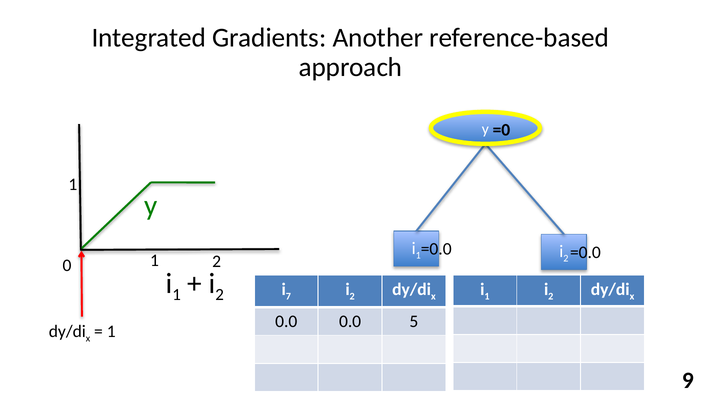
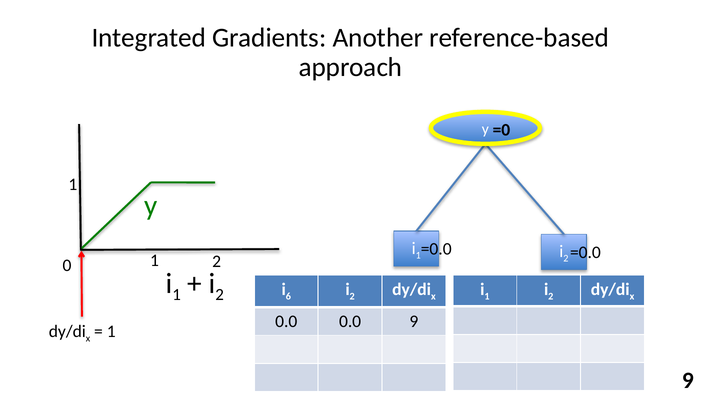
7: 7 -> 6
0.0 5: 5 -> 9
